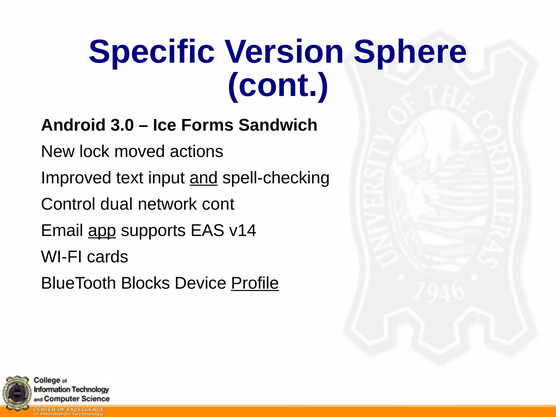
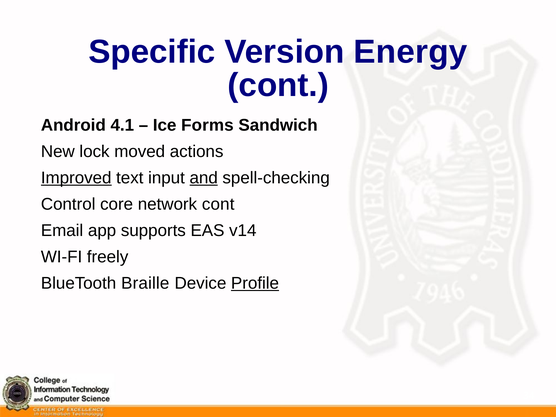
Sphere: Sphere -> Energy
3.0: 3.0 -> 4.1
Improved underline: none -> present
dual: dual -> core
app underline: present -> none
cards: cards -> freely
Blocks: Blocks -> Braille
